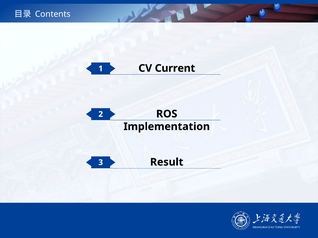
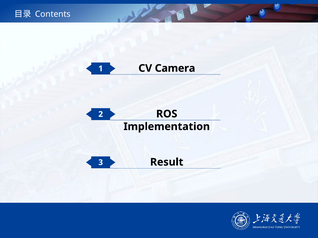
Current: Current -> Camera
